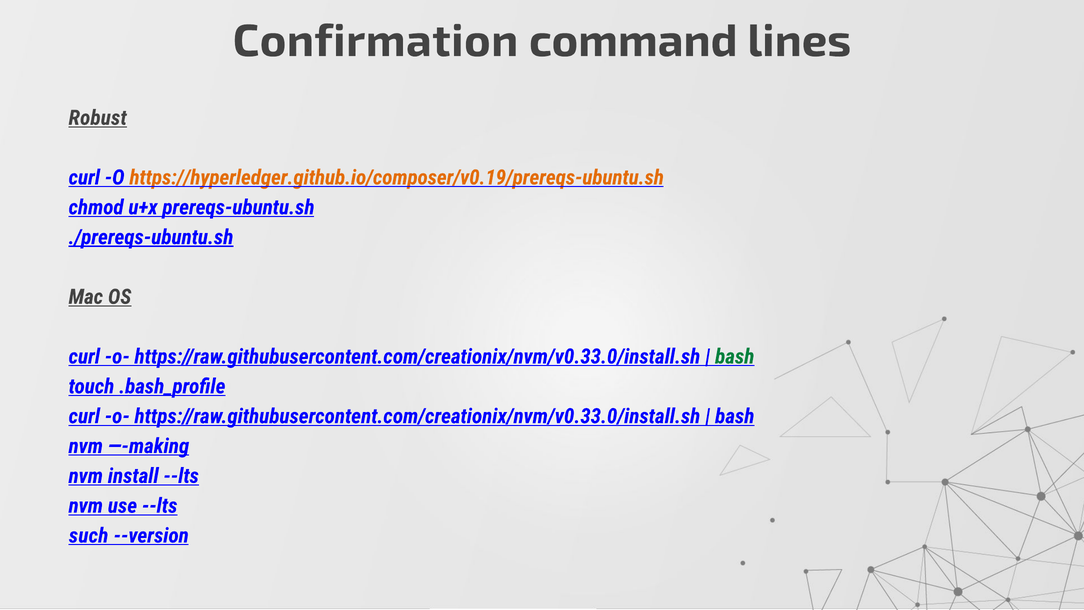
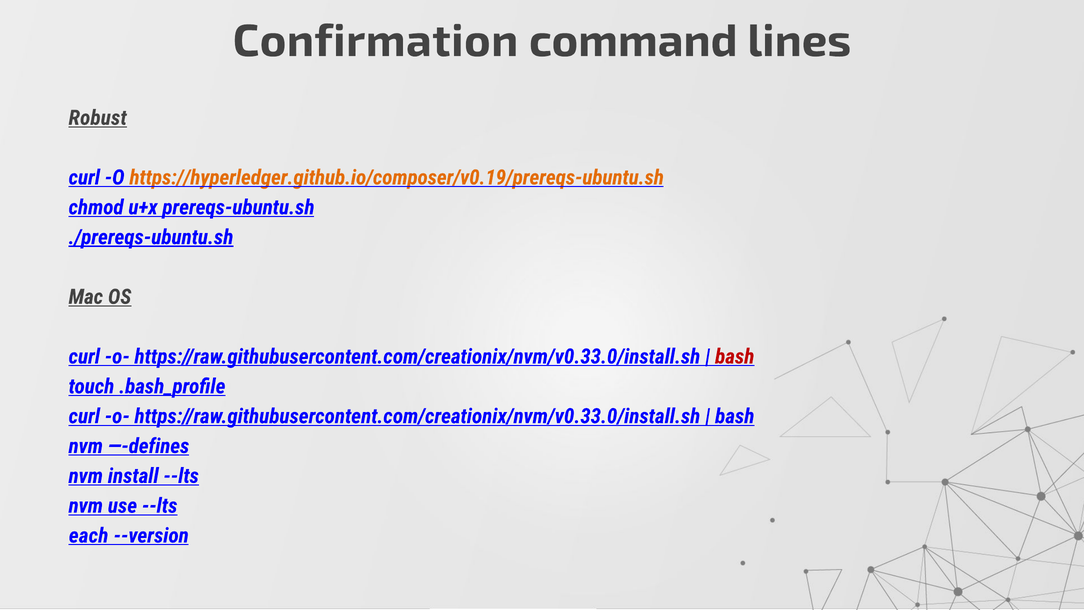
bash at (735, 356) colour: green -> red
—-making: —-making -> —-defines
such: such -> each
